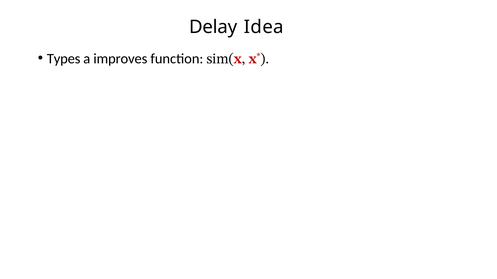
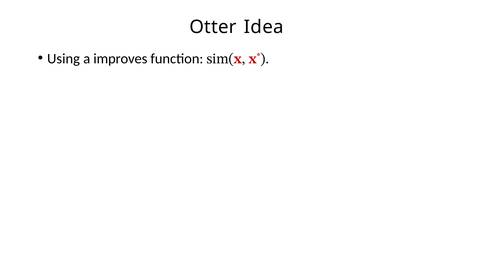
Delay: Delay -> Otter
Types: Types -> Using
